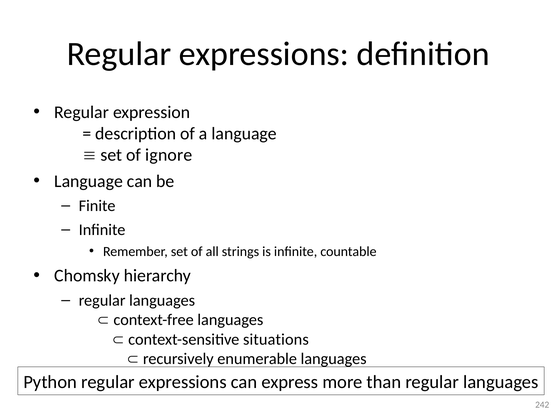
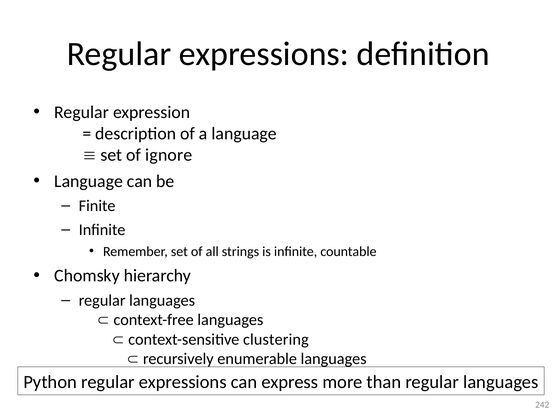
situations: situations -> clustering
